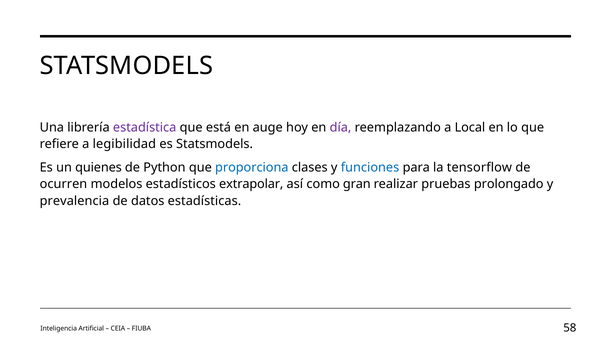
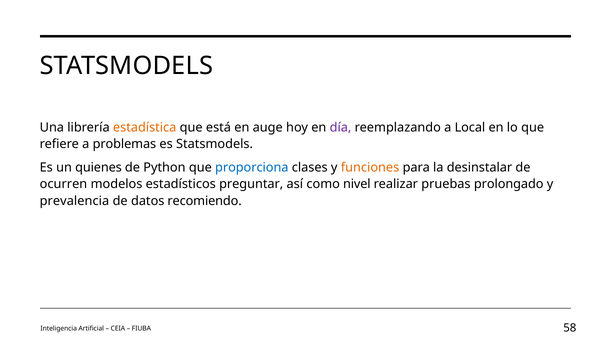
estadística colour: purple -> orange
legibilidad: legibilidad -> problemas
funciones colour: blue -> orange
tensorflow: tensorflow -> desinstalar
extrapolar: extrapolar -> preguntar
gran: gran -> nivel
estadísticas: estadísticas -> recomiendo
